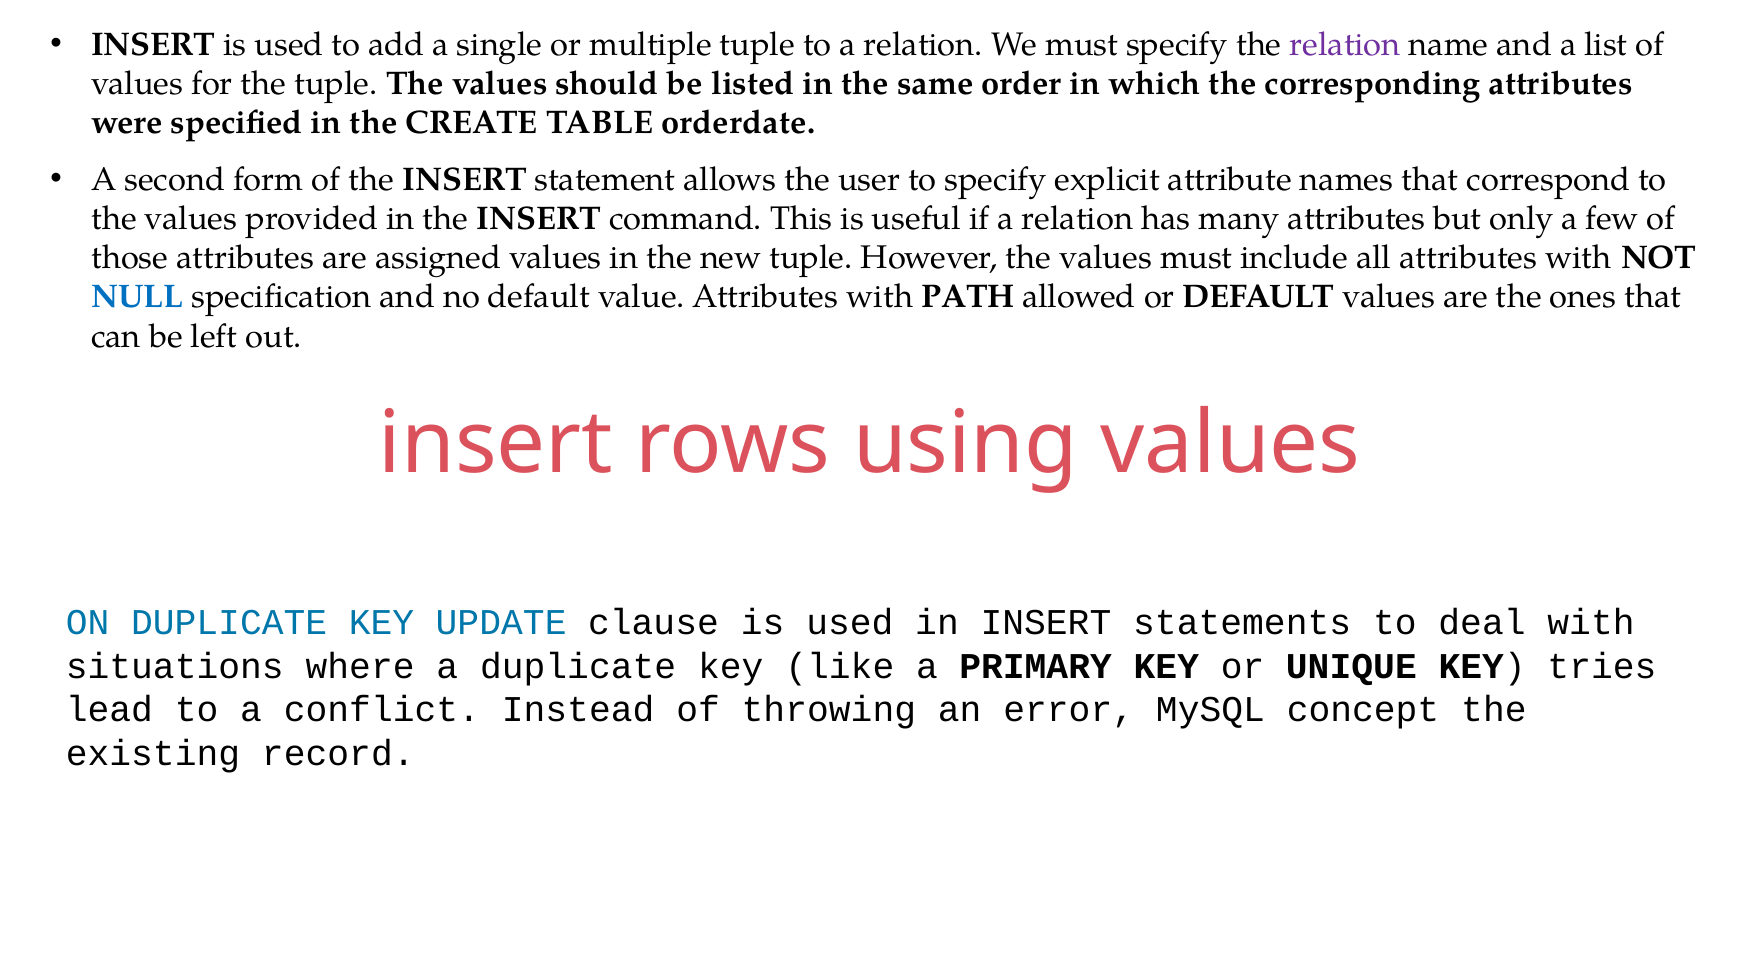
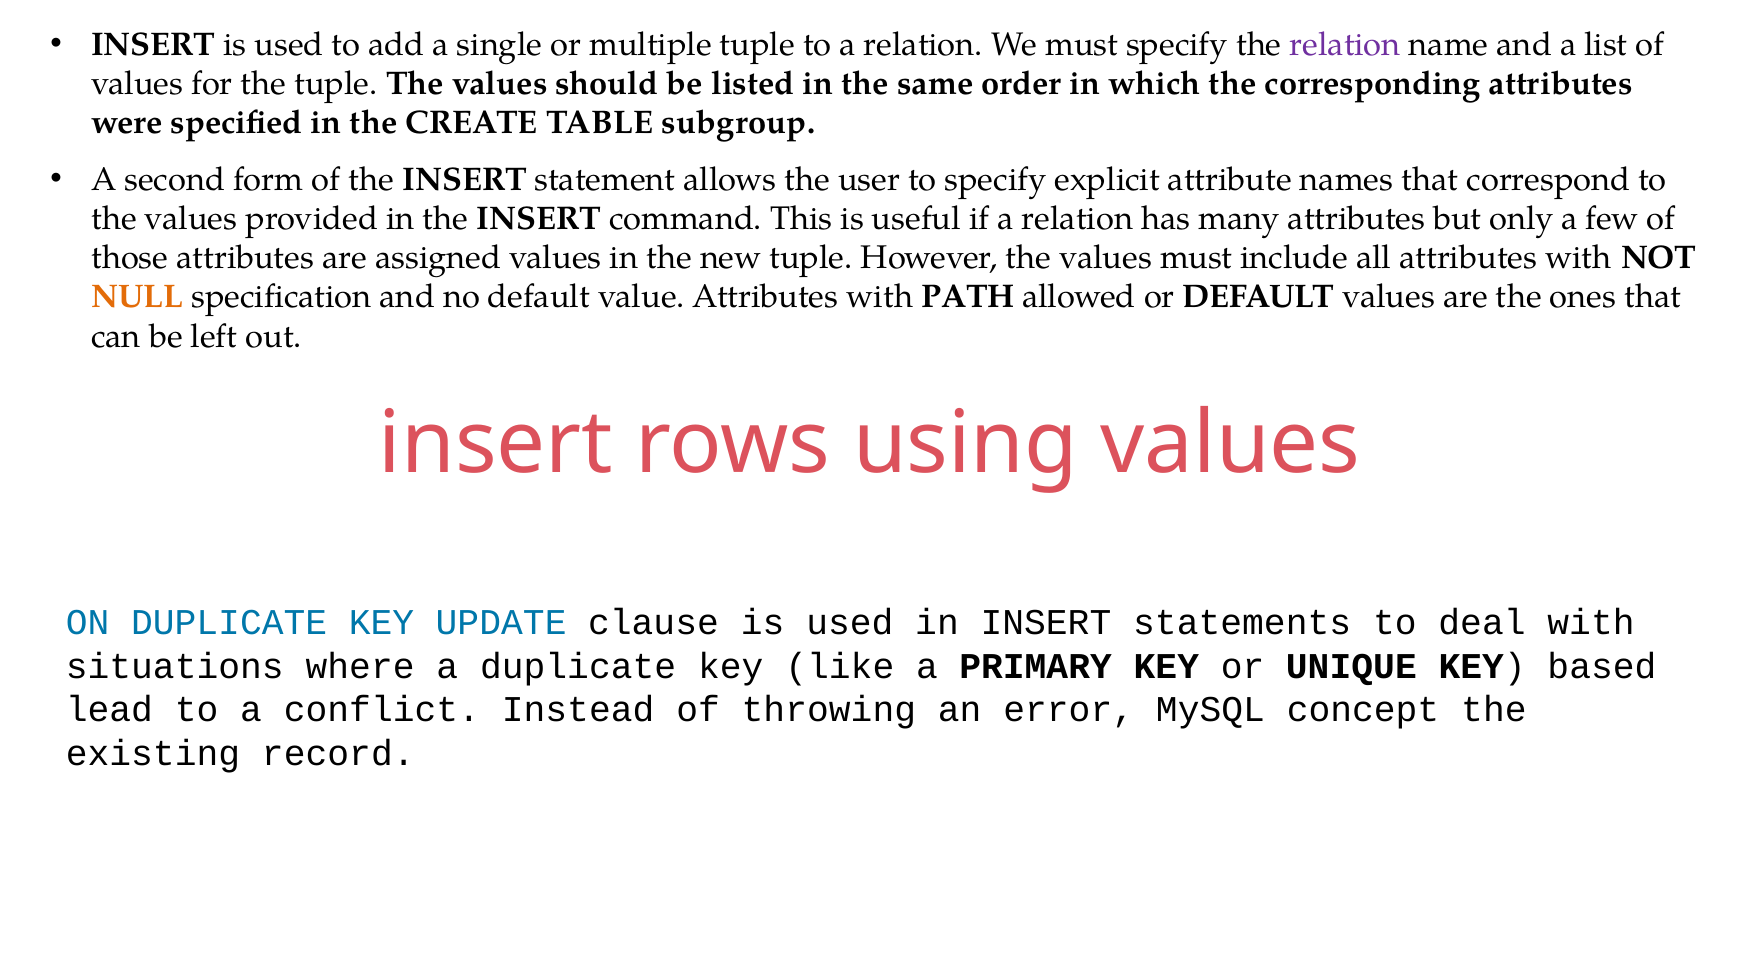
orderdate: orderdate -> subgroup
NULL colour: blue -> orange
tries: tries -> based
